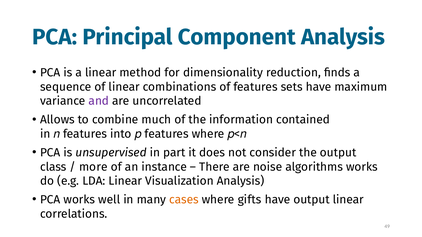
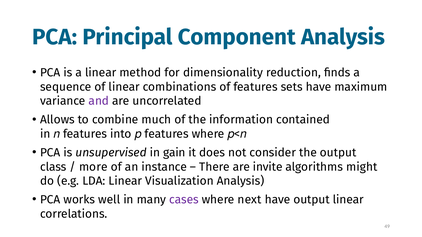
part: part -> gain
noise: noise -> invite
algorithms works: works -> might
cases colour: orange -> purple
gifts: gifts -> next
